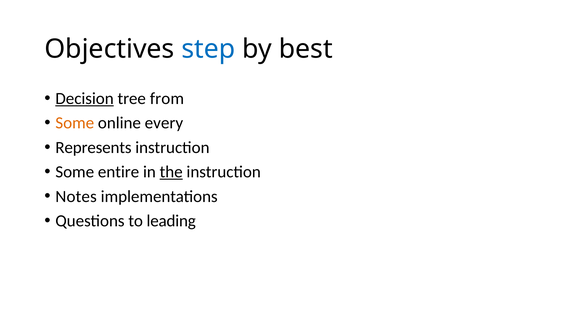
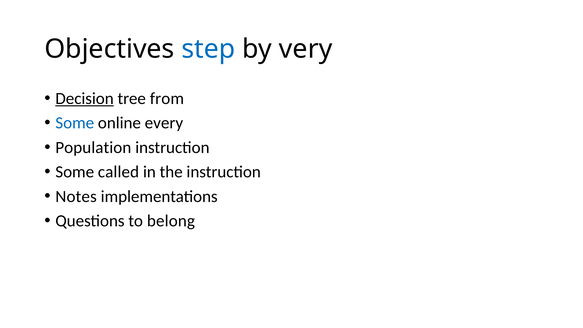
best: best -> very
Some at (75, 123) colour: orange -> blue
Represents: Represents -> Population
entire: entire -> called
the underline: present -> none
leading: leading -> belong
